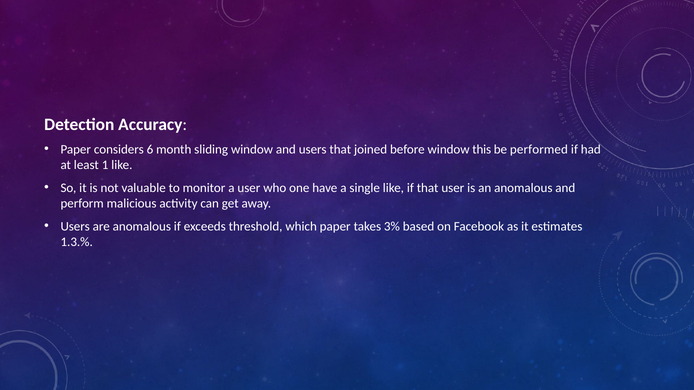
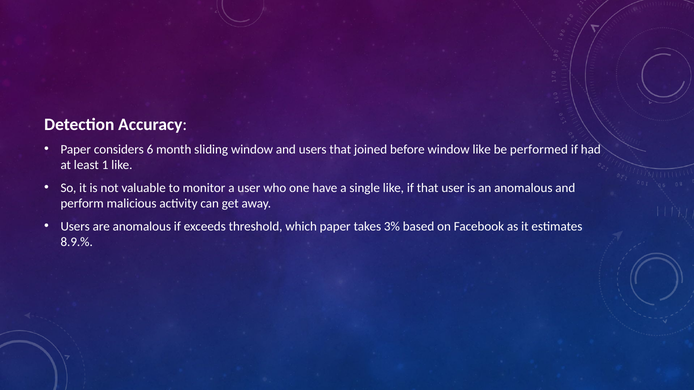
window this: this -> like
1.3.%: 1.3.% -> 8.9.%
